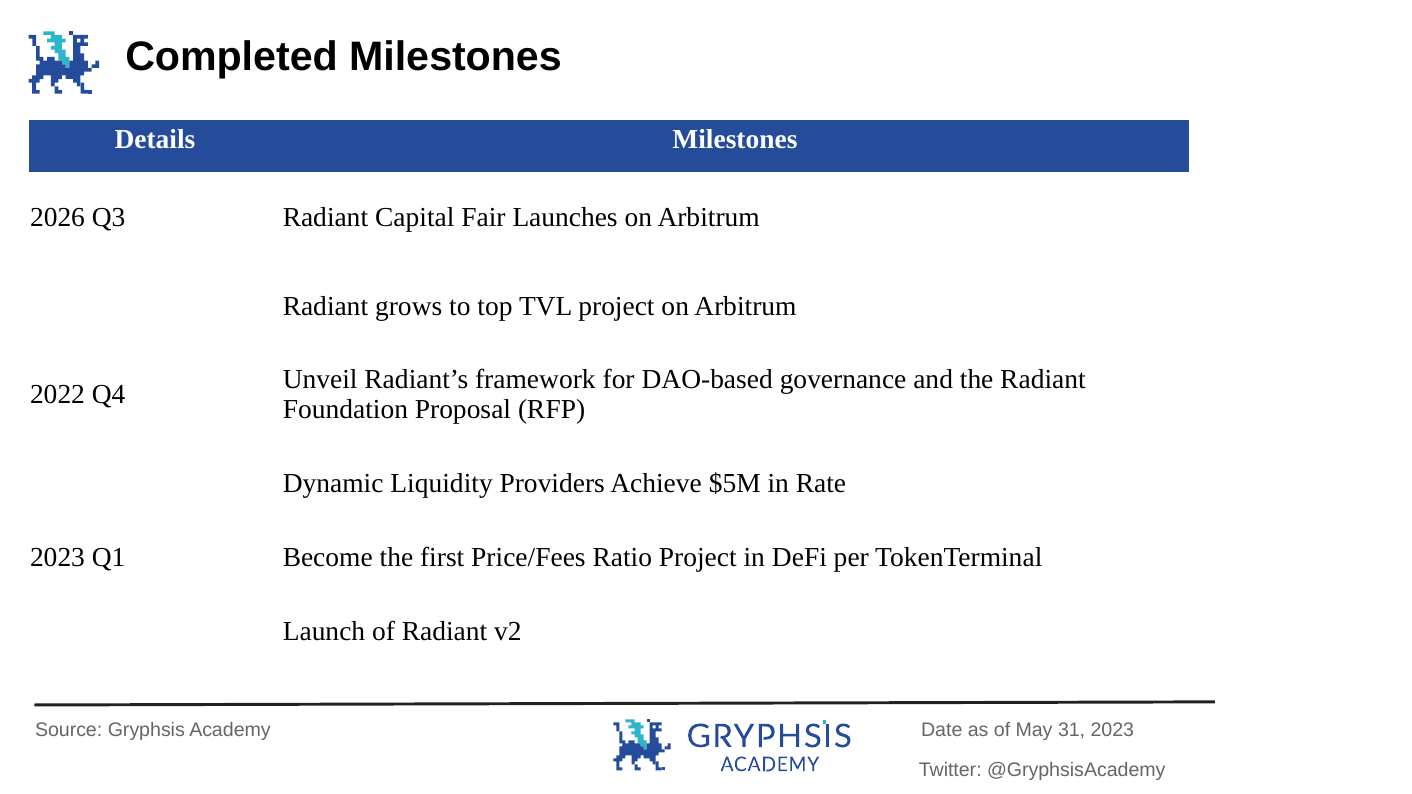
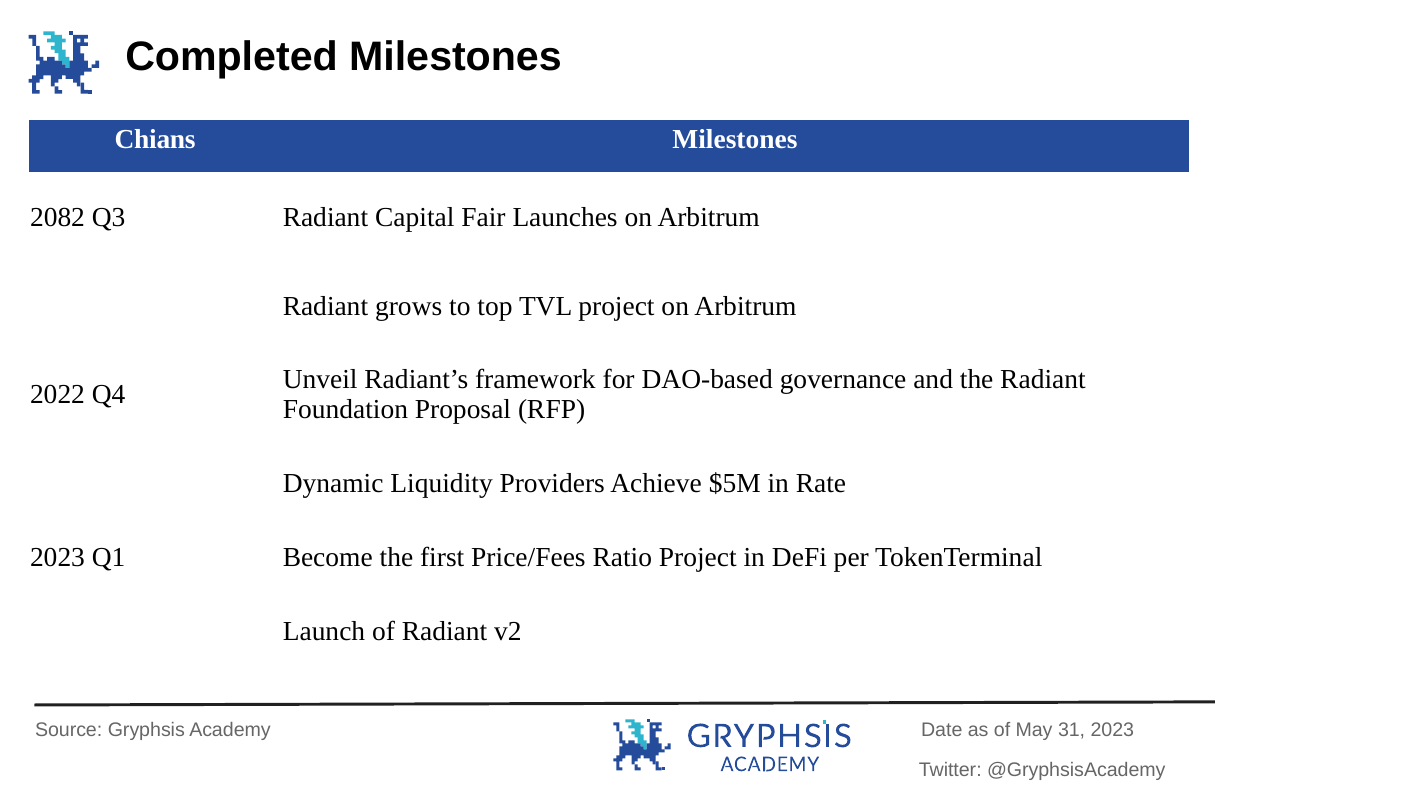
Details: Details -> Chians
2026: 2026 -> 2082
